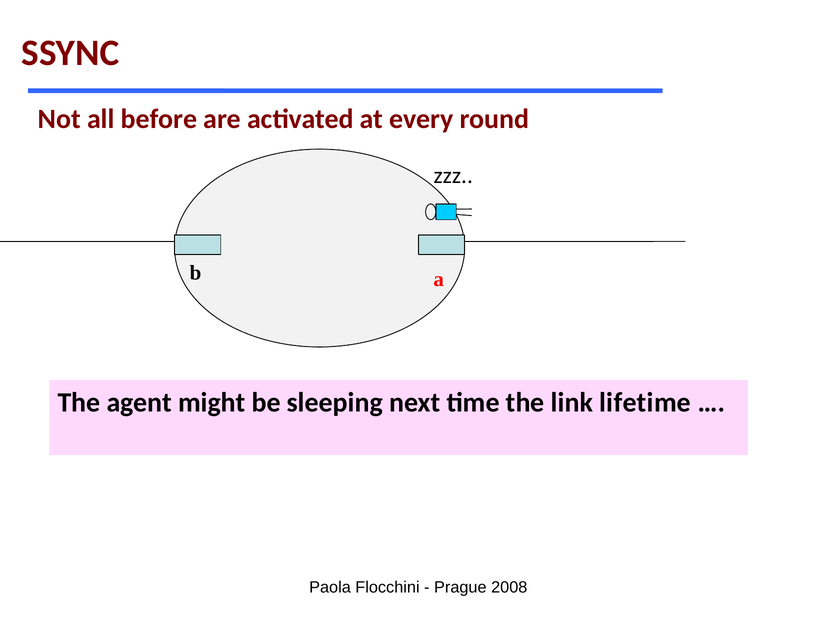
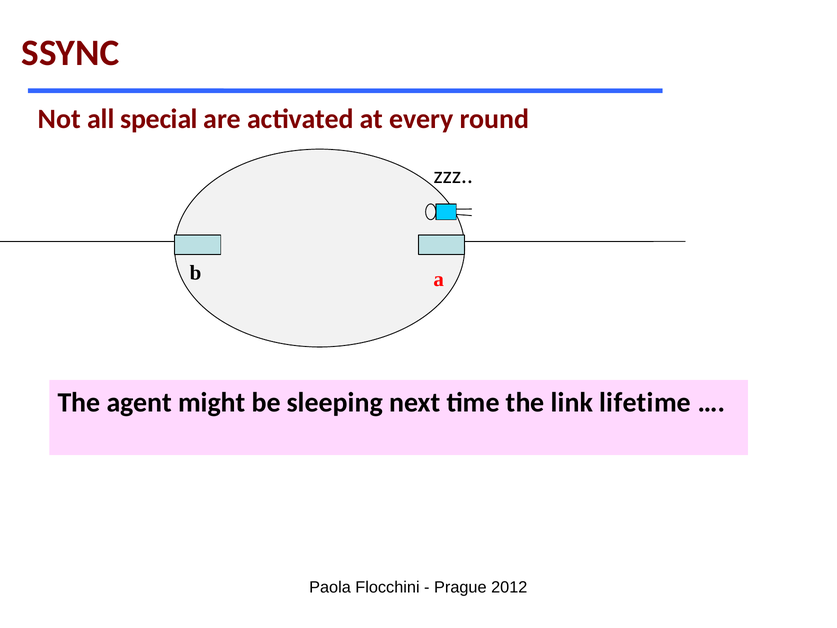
before: before -> special
2008: 2008 -> 2012
